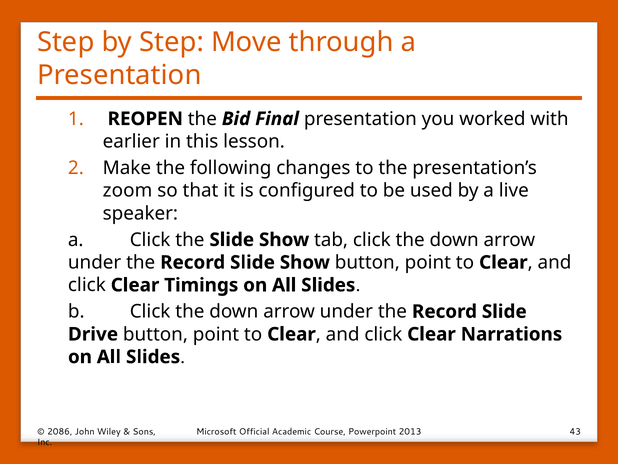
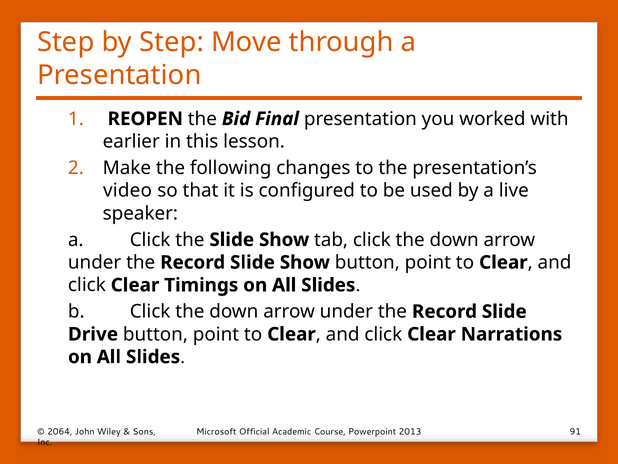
zoom: zoom -> video
2086: 2086 -> 2064
43: 43 -> 91
